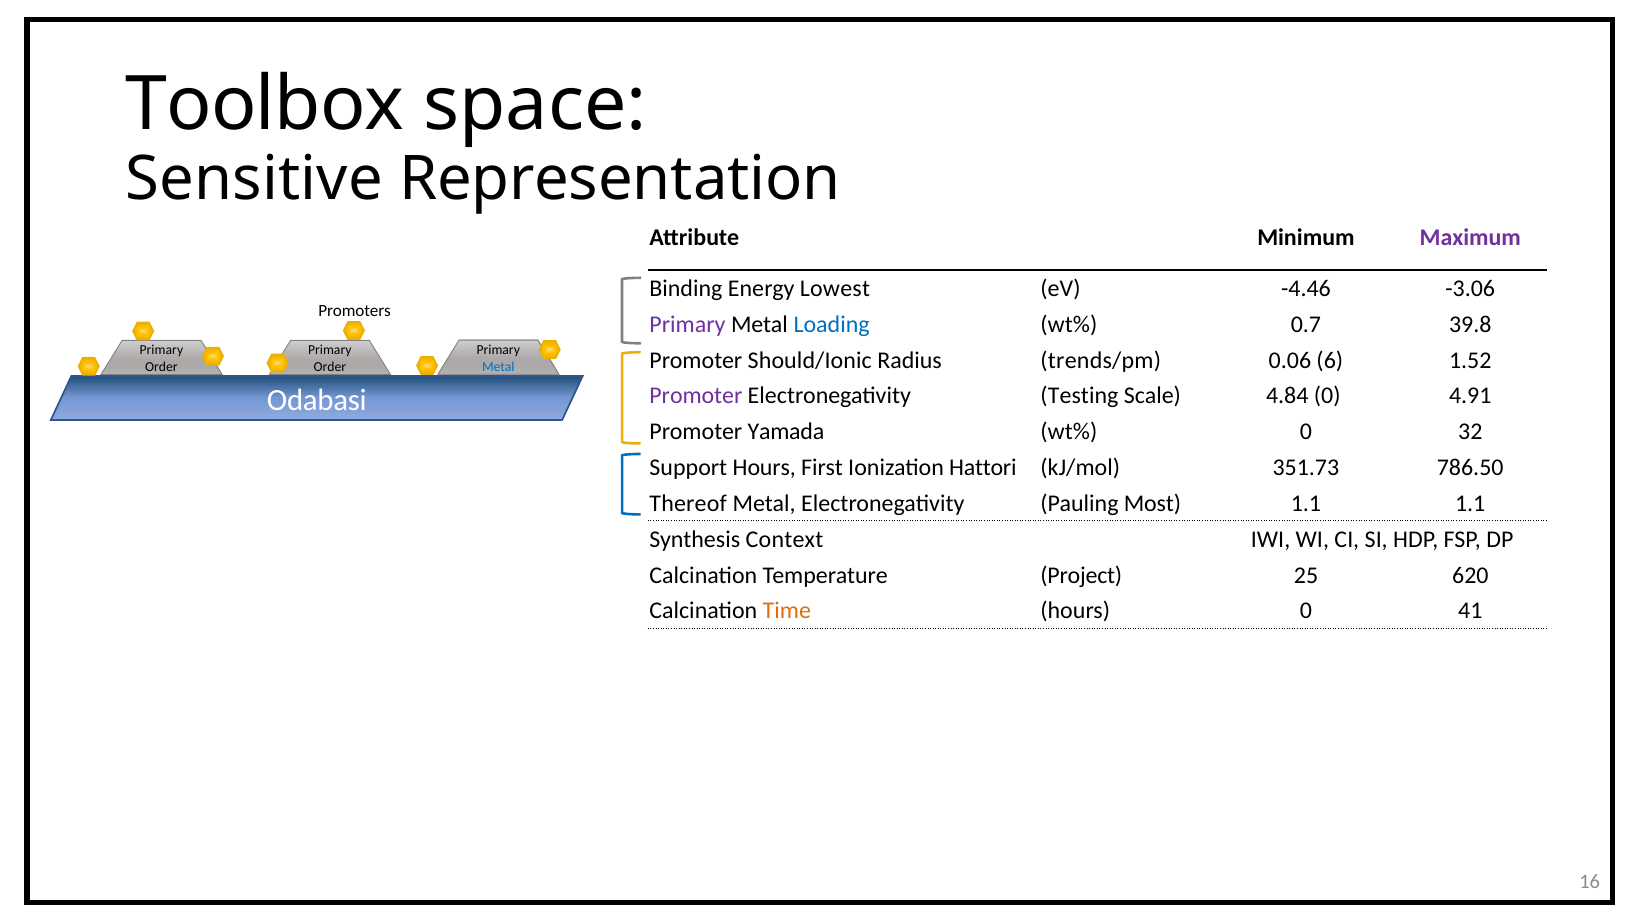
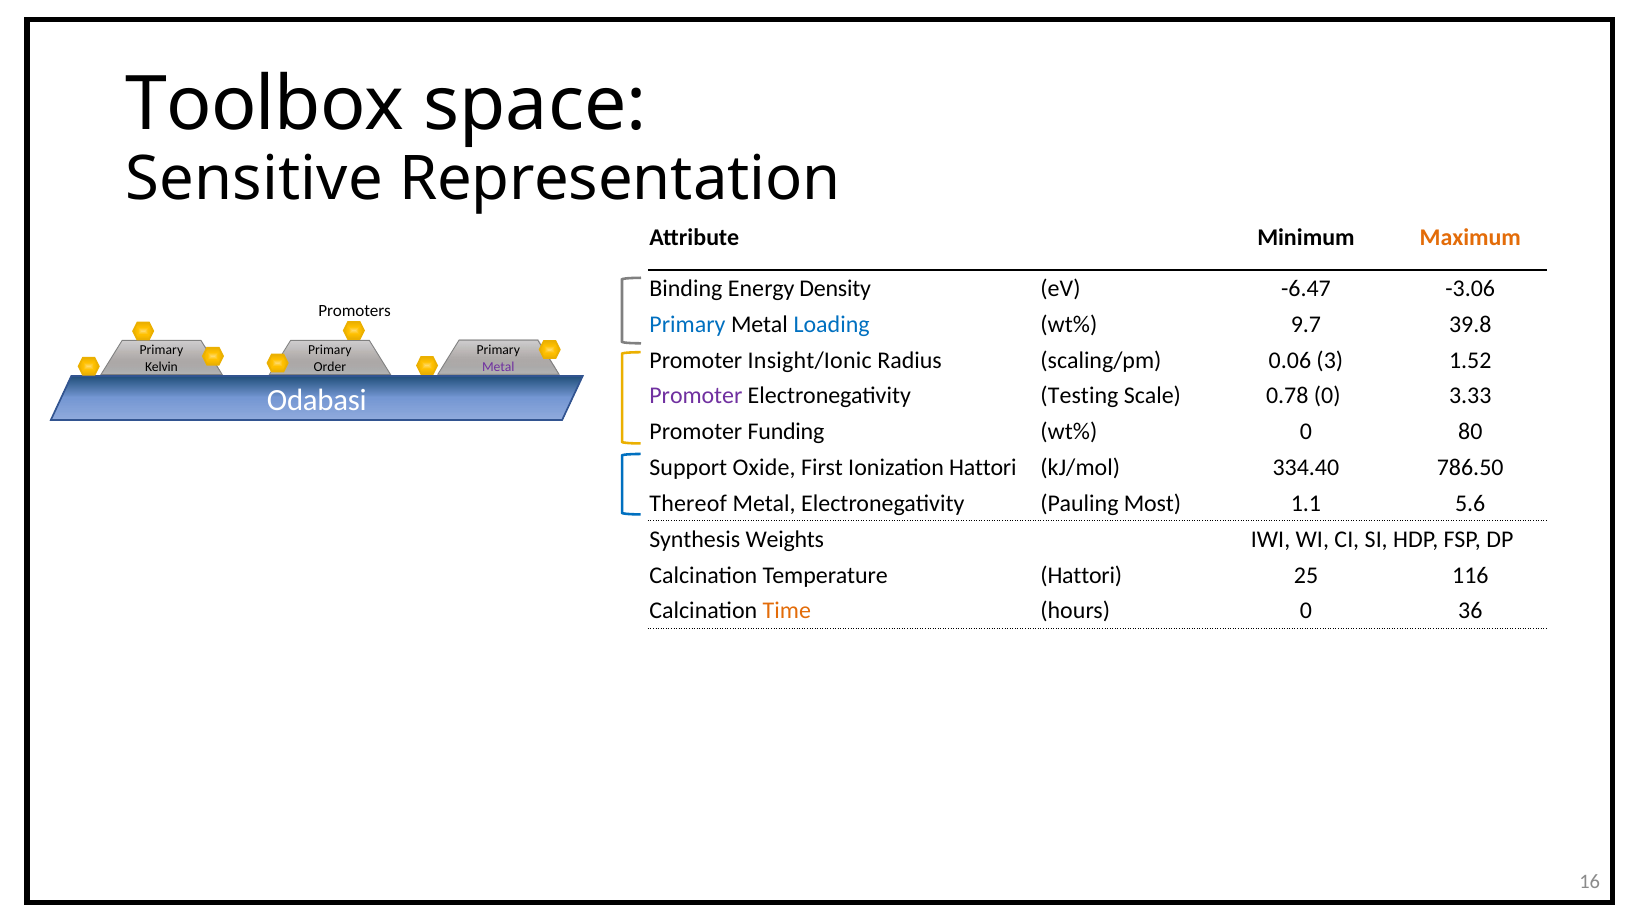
Maximum colour: purple -> orange
Lowest: Lowest -> Density
-4.46: -4.46 -> -6.47
Primary at (687, 324) colour: purple -> blue
0.7: 0.7 -> 9.7
Should/Ionic: Should/Ionic -> Insight/Ionic
trends/pm: trends/pm -> scaling/pm
6: 6 -> 3
Metal at (498, 366) colour: blue -> purple
Order at (161, 367): Order -> Kelvin
4.84: 4.84 -> 0.78
4.91: 4.91 -> 3.33
Yamada: Yamada -> Funding
32: 32 -> 80
Support Hours: Hours -> Oxide
351.73: 351.73 -> 334.40
1.1 1.1: 1.1 -> 5.6
Context: Context -> Weights
Temperature Project: Project -> Hattori
620: 620 -> 116
41: 41 -> 36
